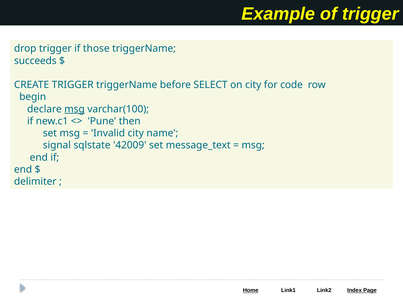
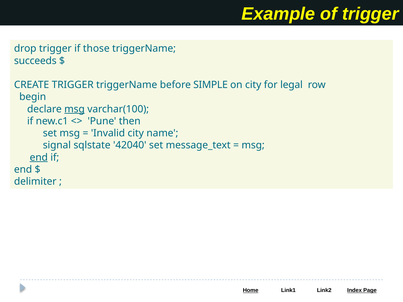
SELECT: SELECT -> SIMPLE
code: code -> legal
42009: 42009 -> 42040
end at (39, 157) underline: none -> present
